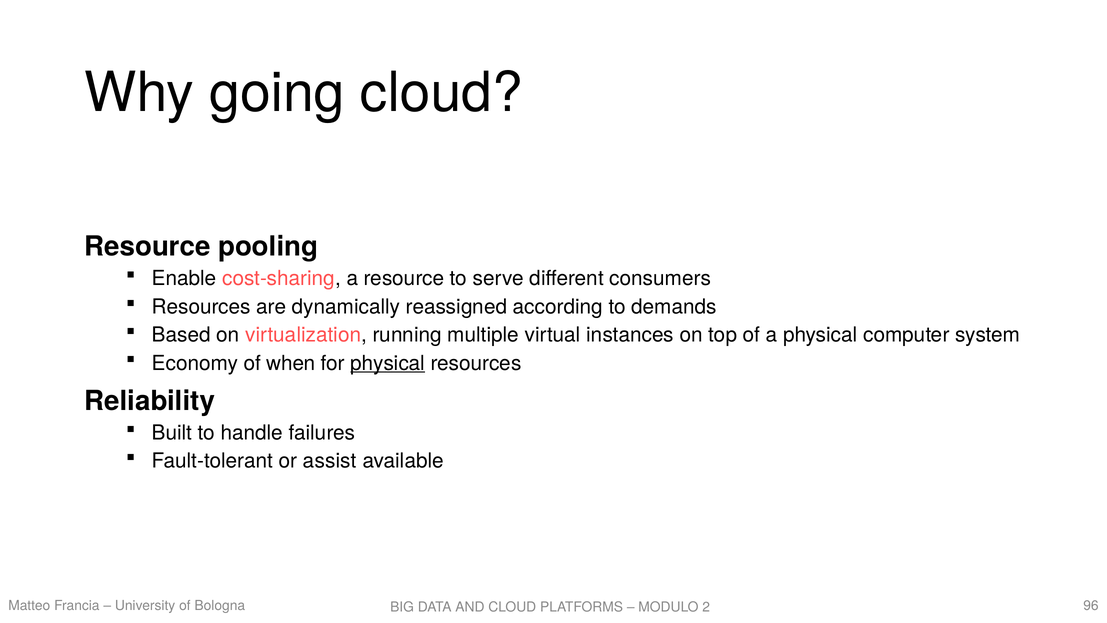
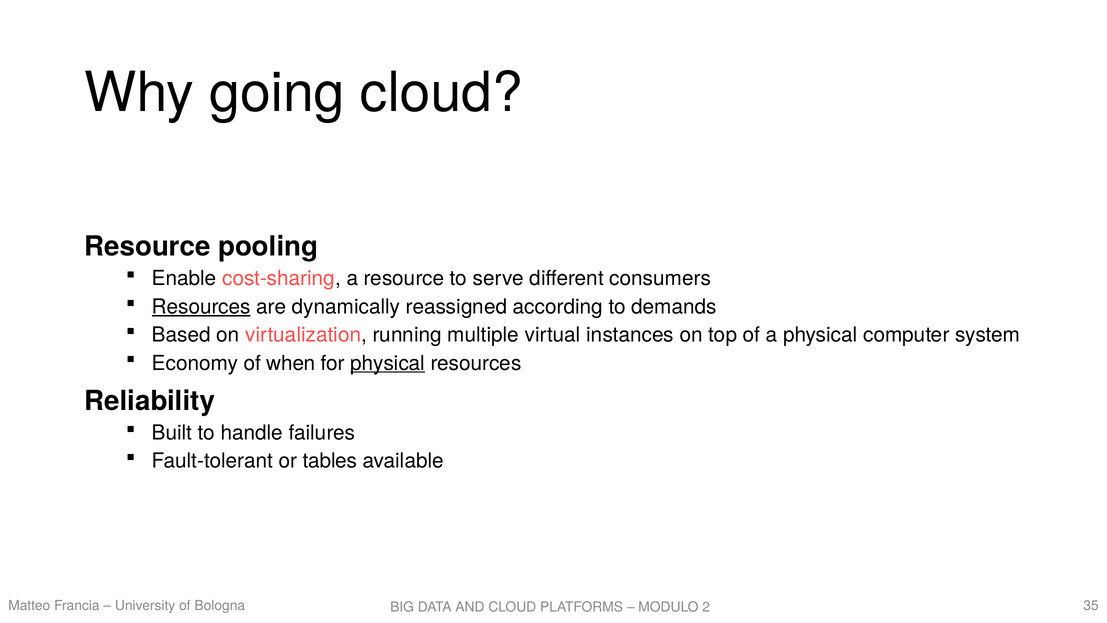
Resources at (201, 307) underline: none -> present
assist: assist -> tables
96: 96 -> 35
